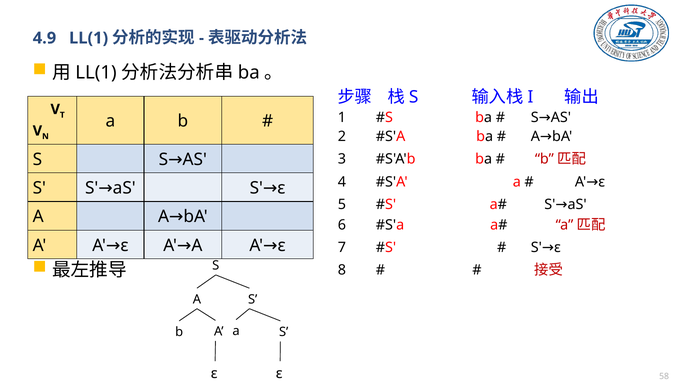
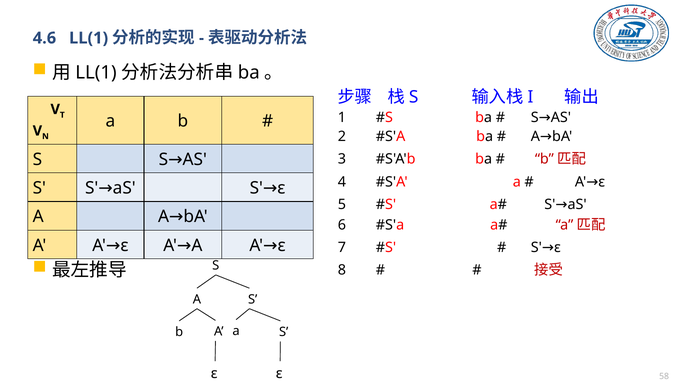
4.9: 4.9 -> 4.6
